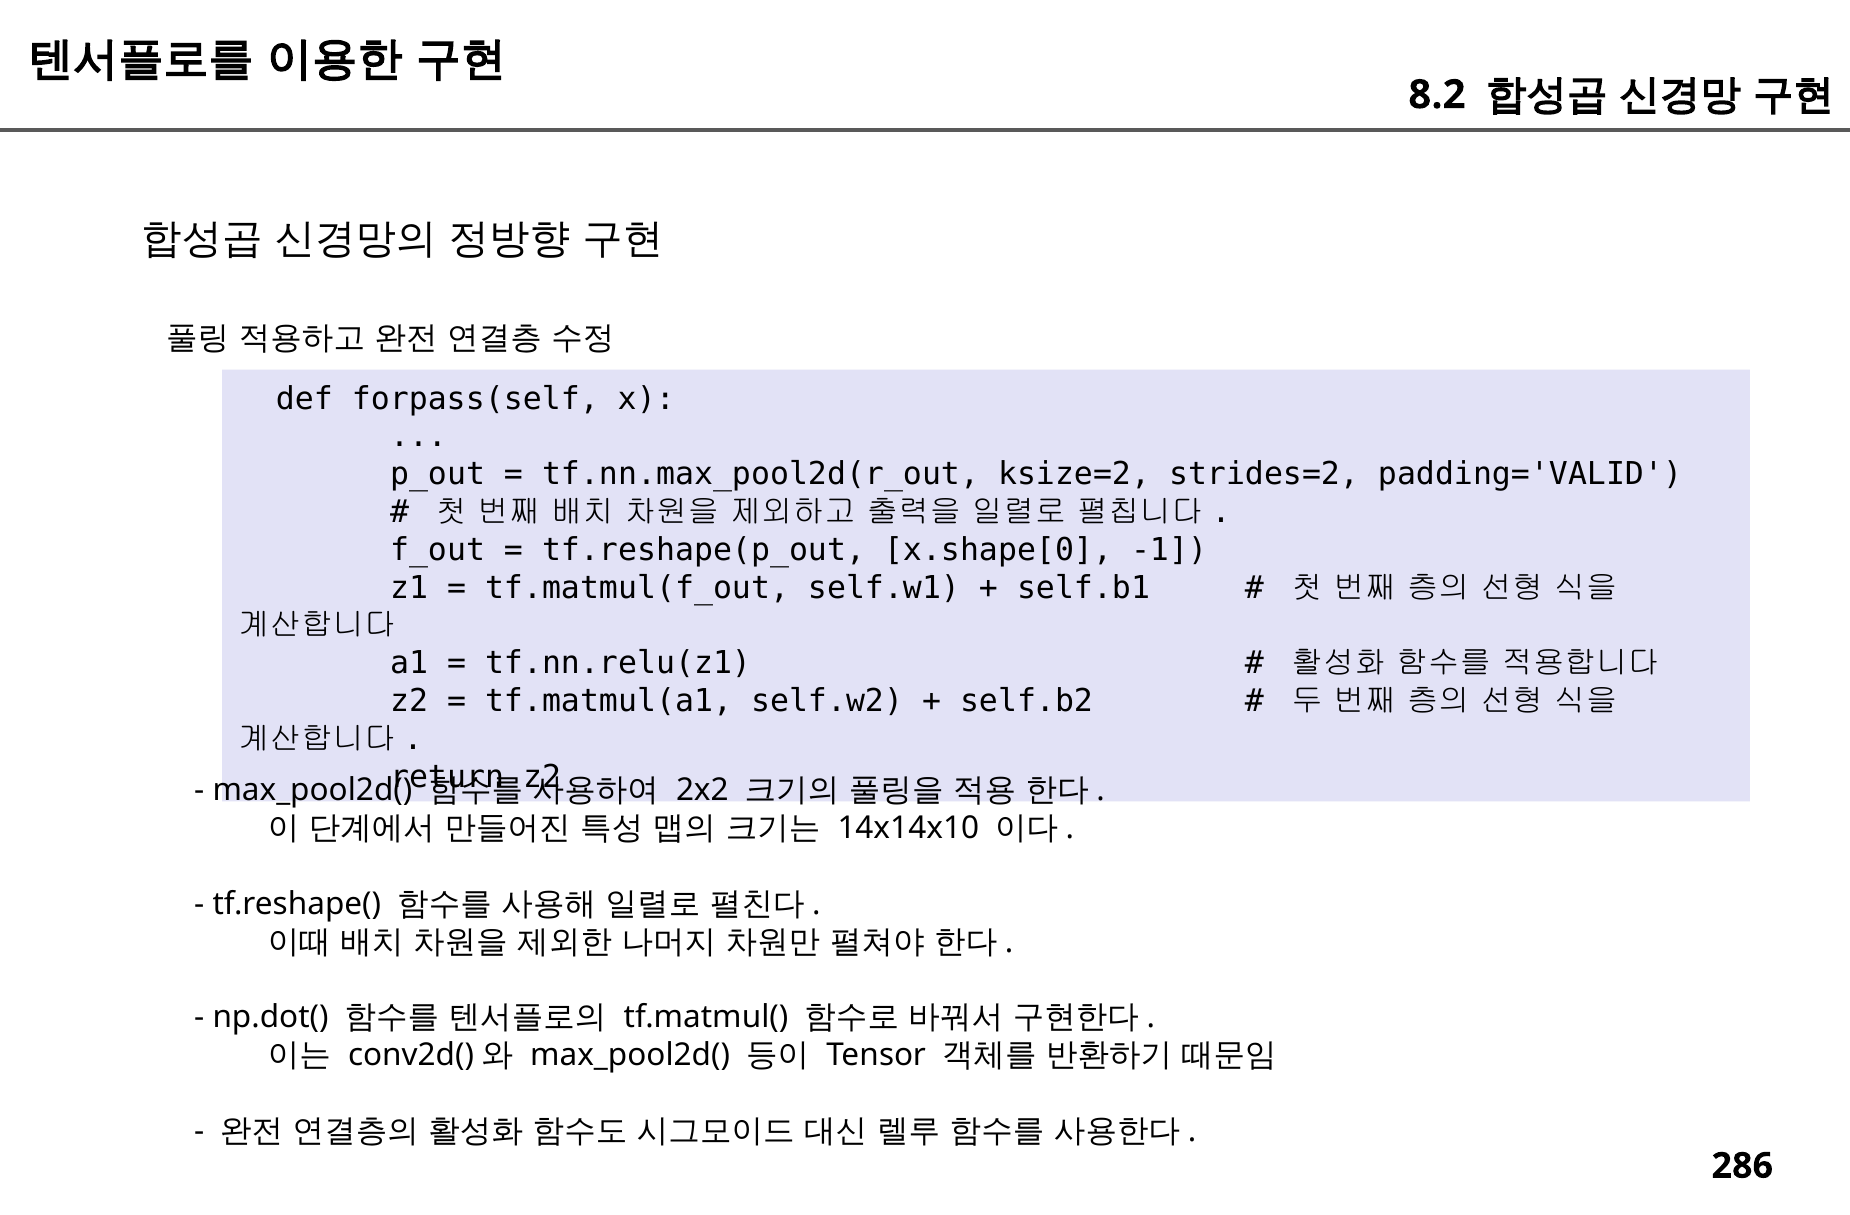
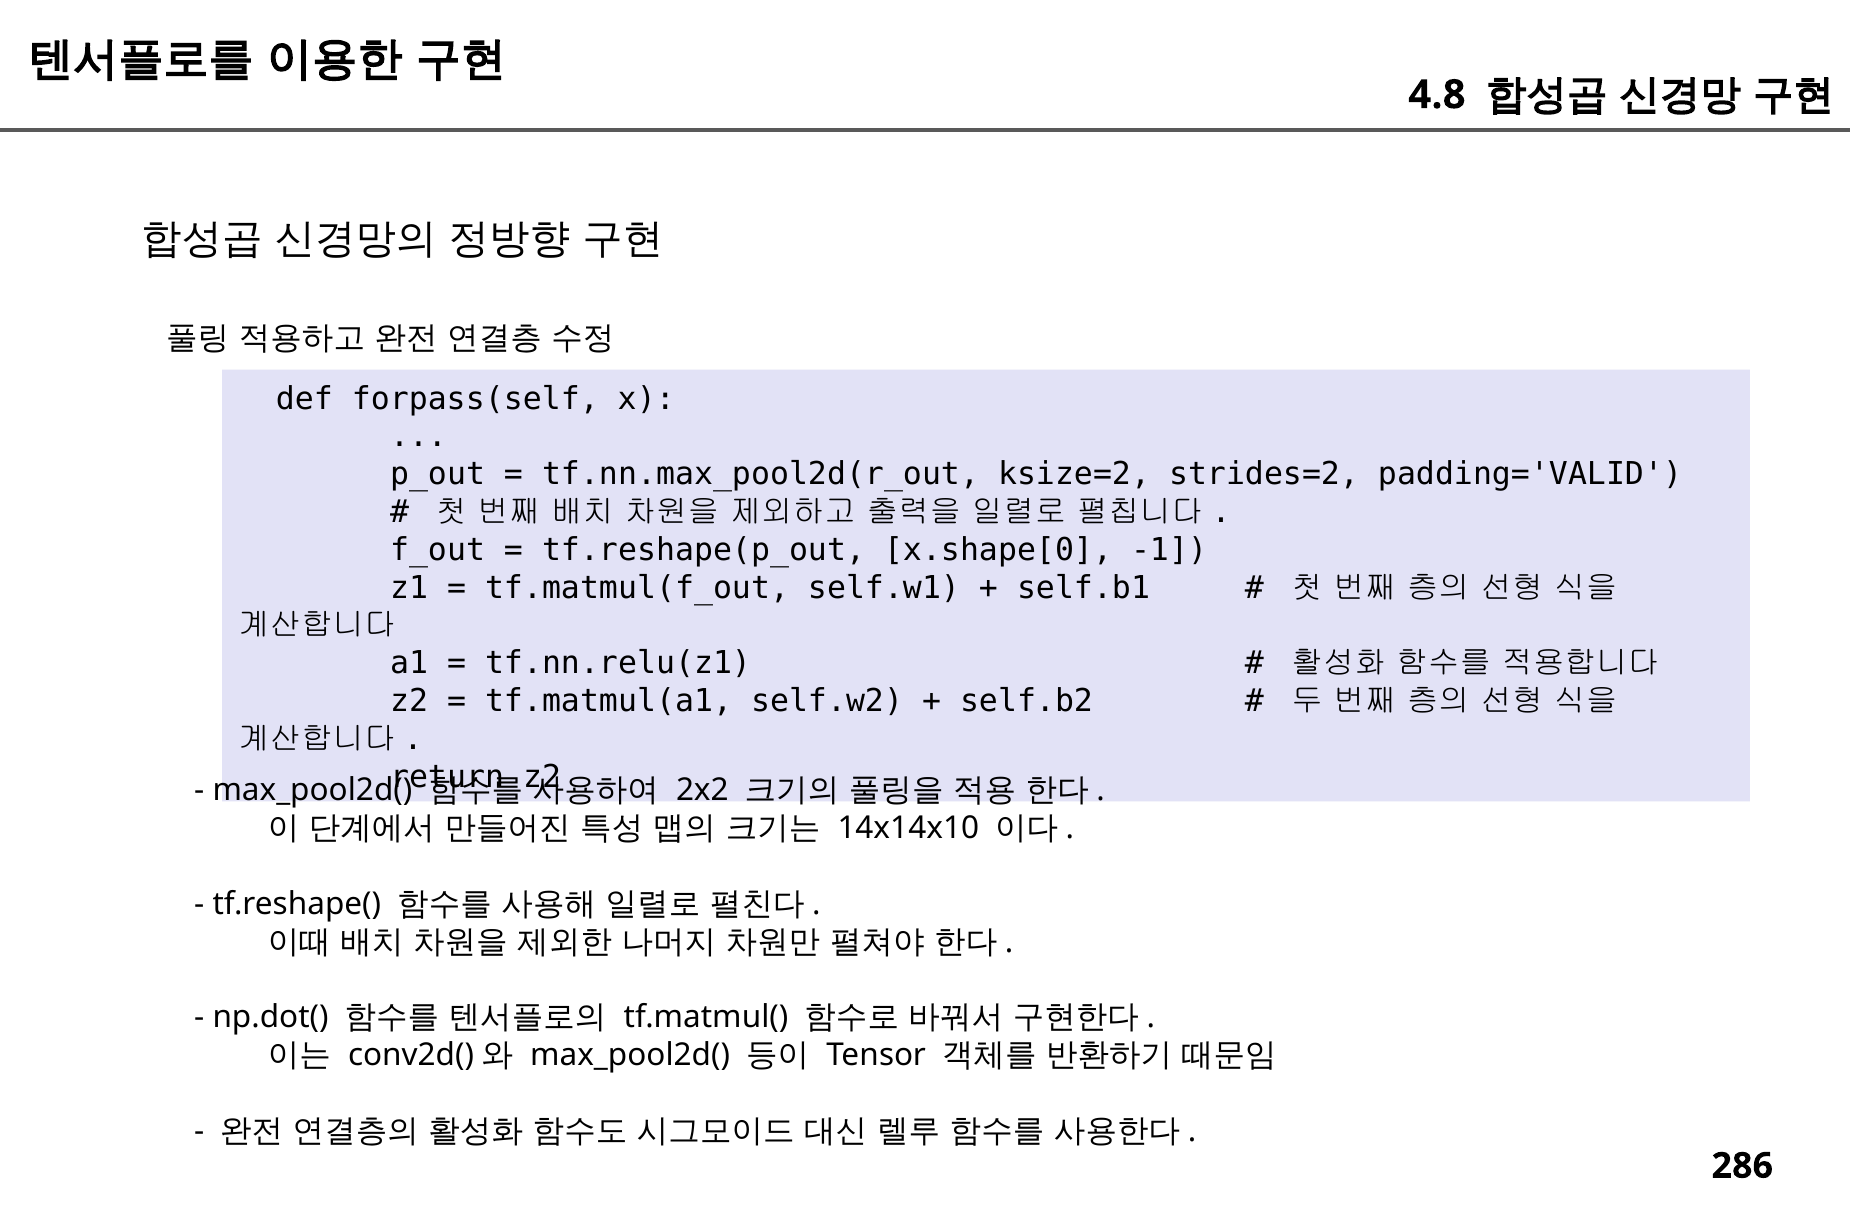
8.2: 8.2 -> 4.8
